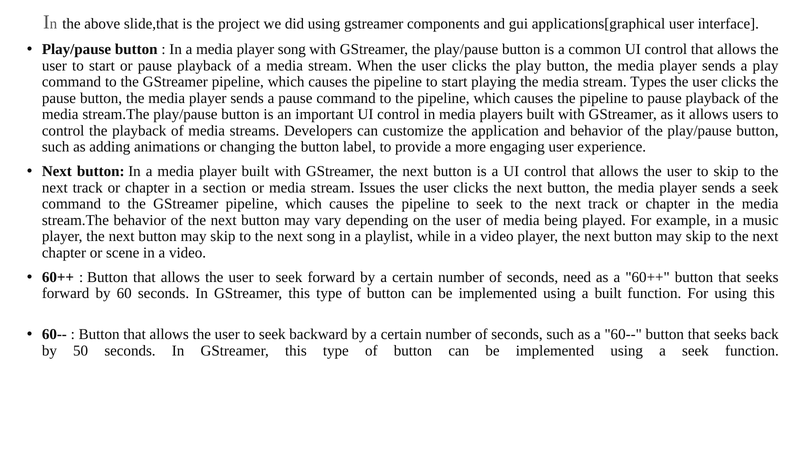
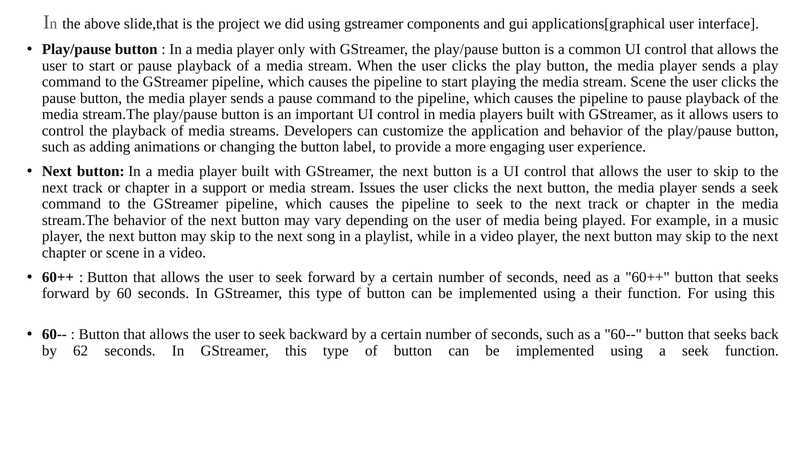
player song: song -> only
stream Types: Types -> Scene
section: section -> support
a built: built -> their
50: 50 -> 62
